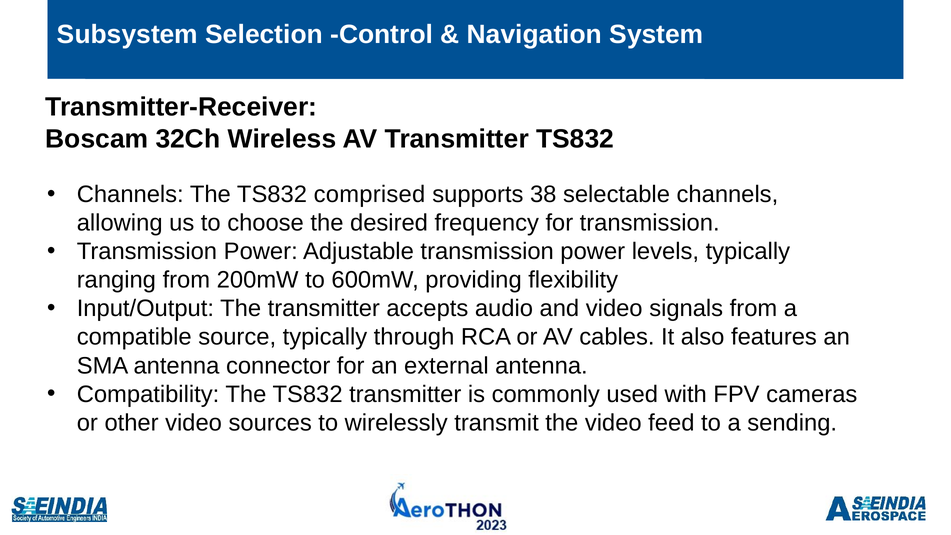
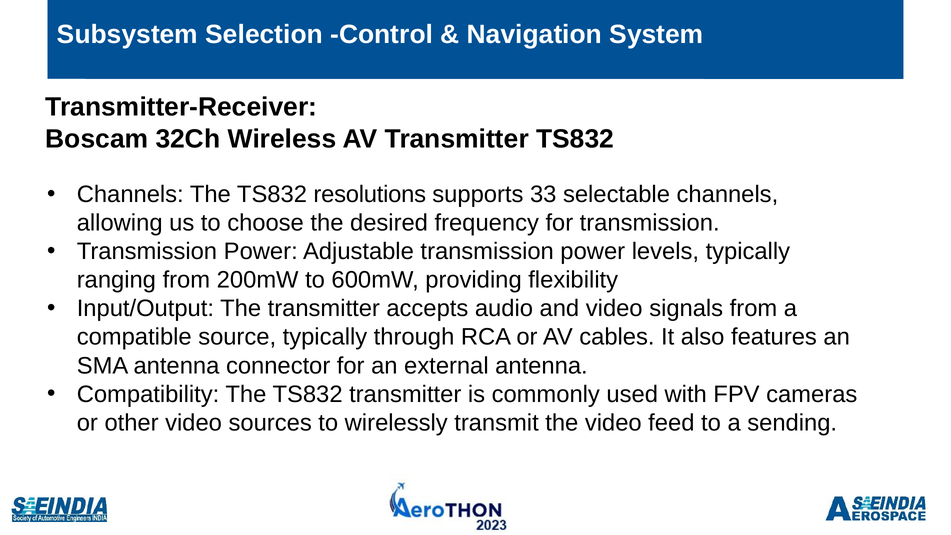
comprised: comprised -> resolutions
38: 38 -> 33
